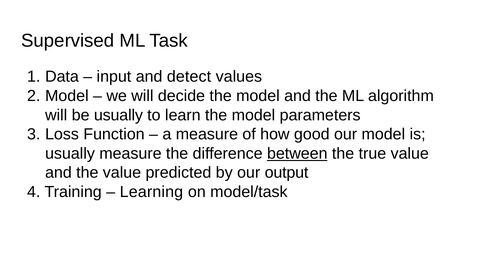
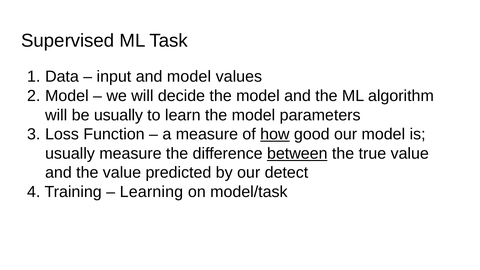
and detect: detect -> model
how underline: none -> present
output: output -> detect
